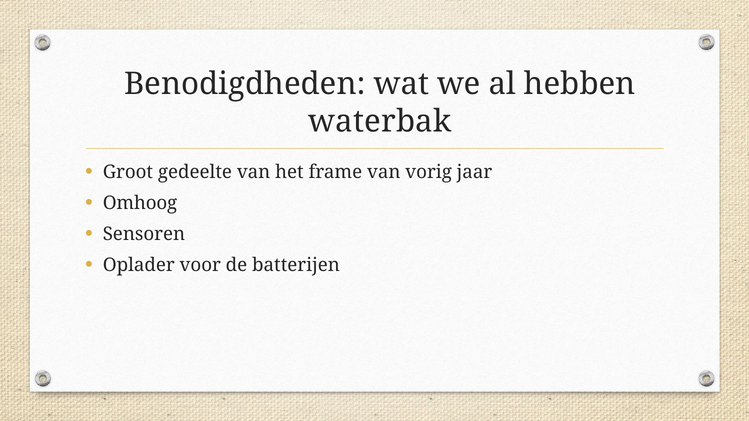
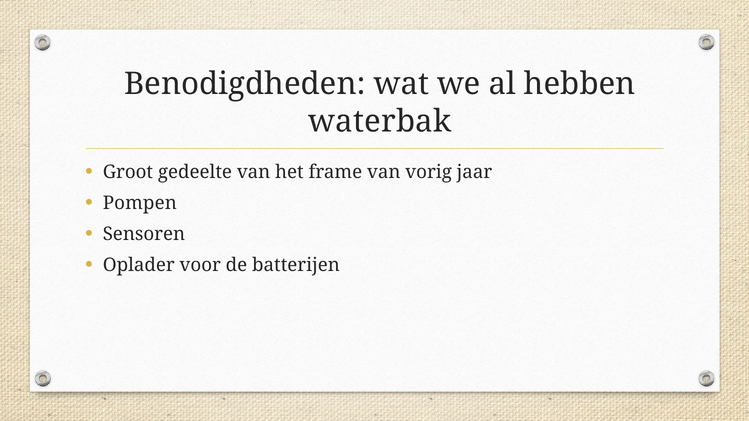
Omhoog: Omhoog -> Pompen
